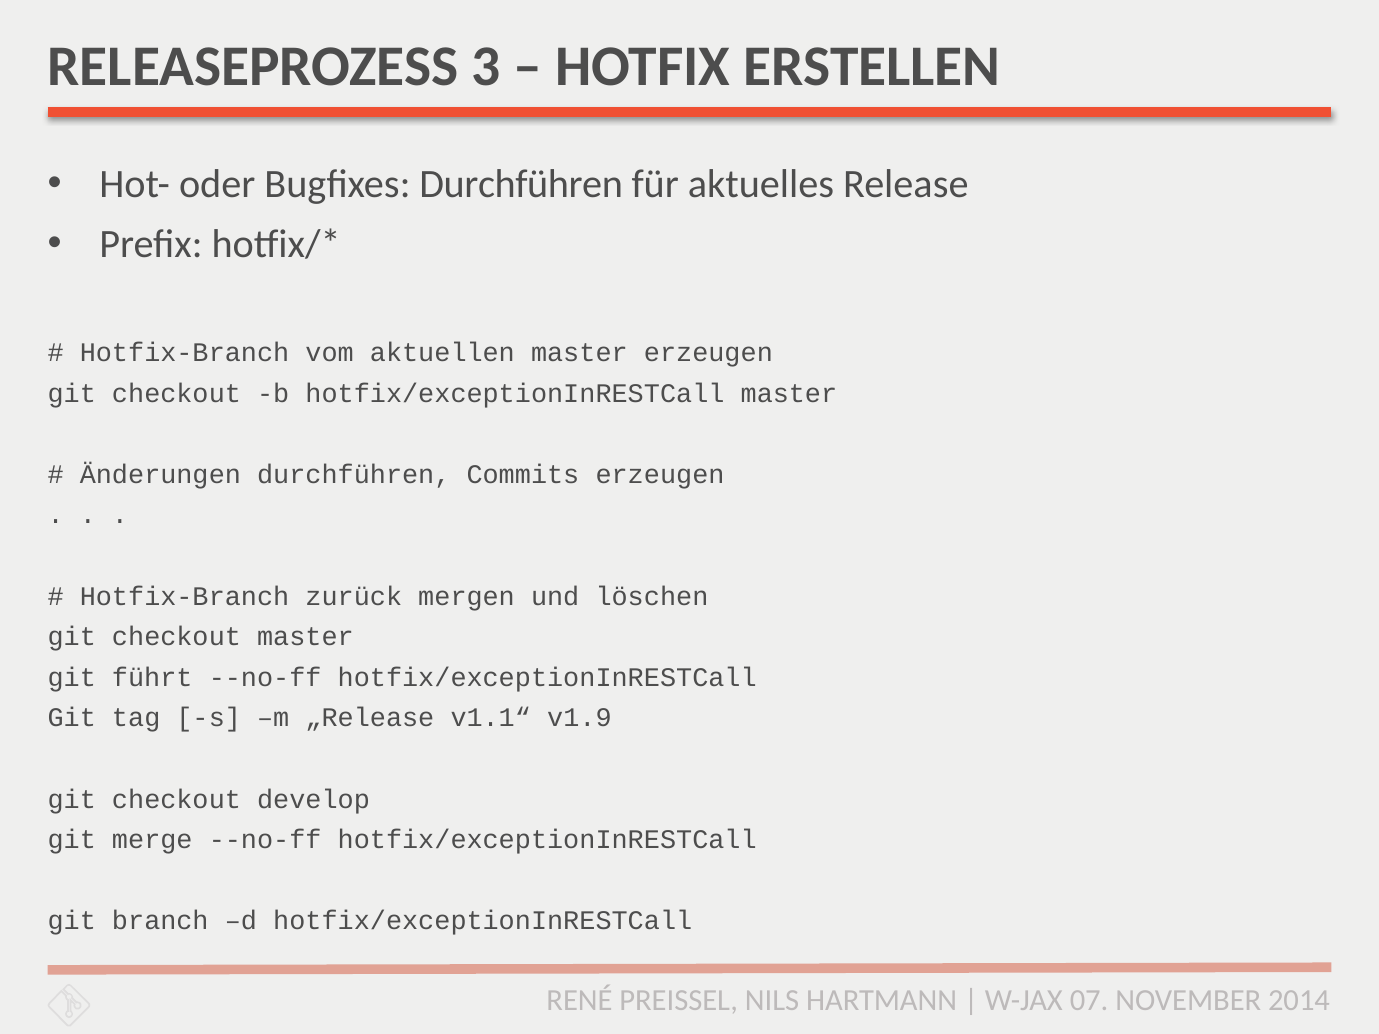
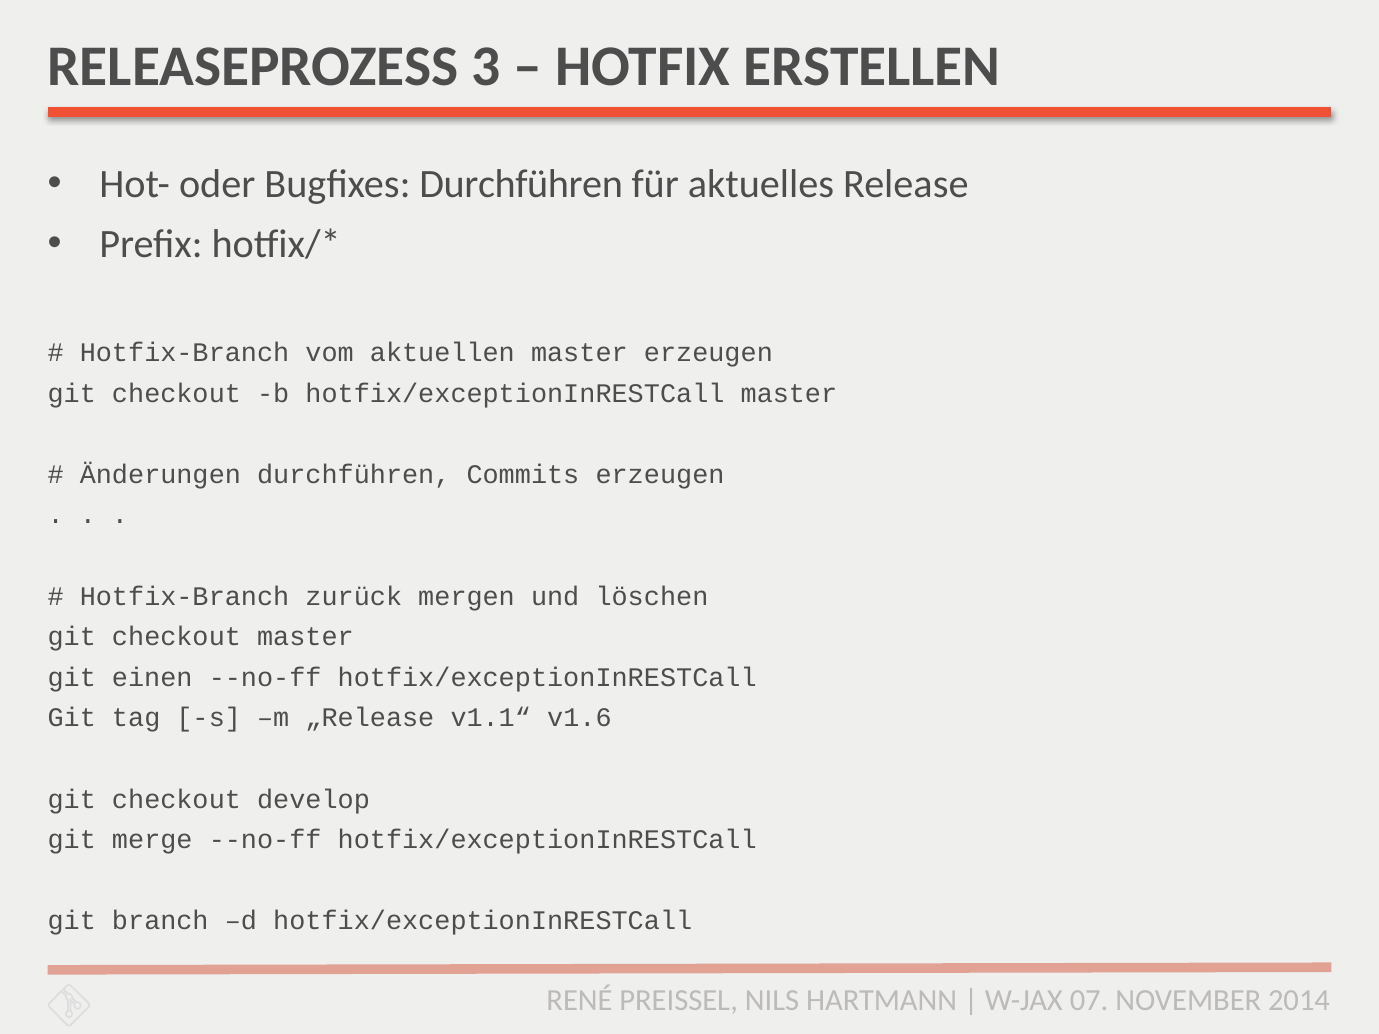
führt: führt -> einen
v1.9: v1.9 -> v1.6
